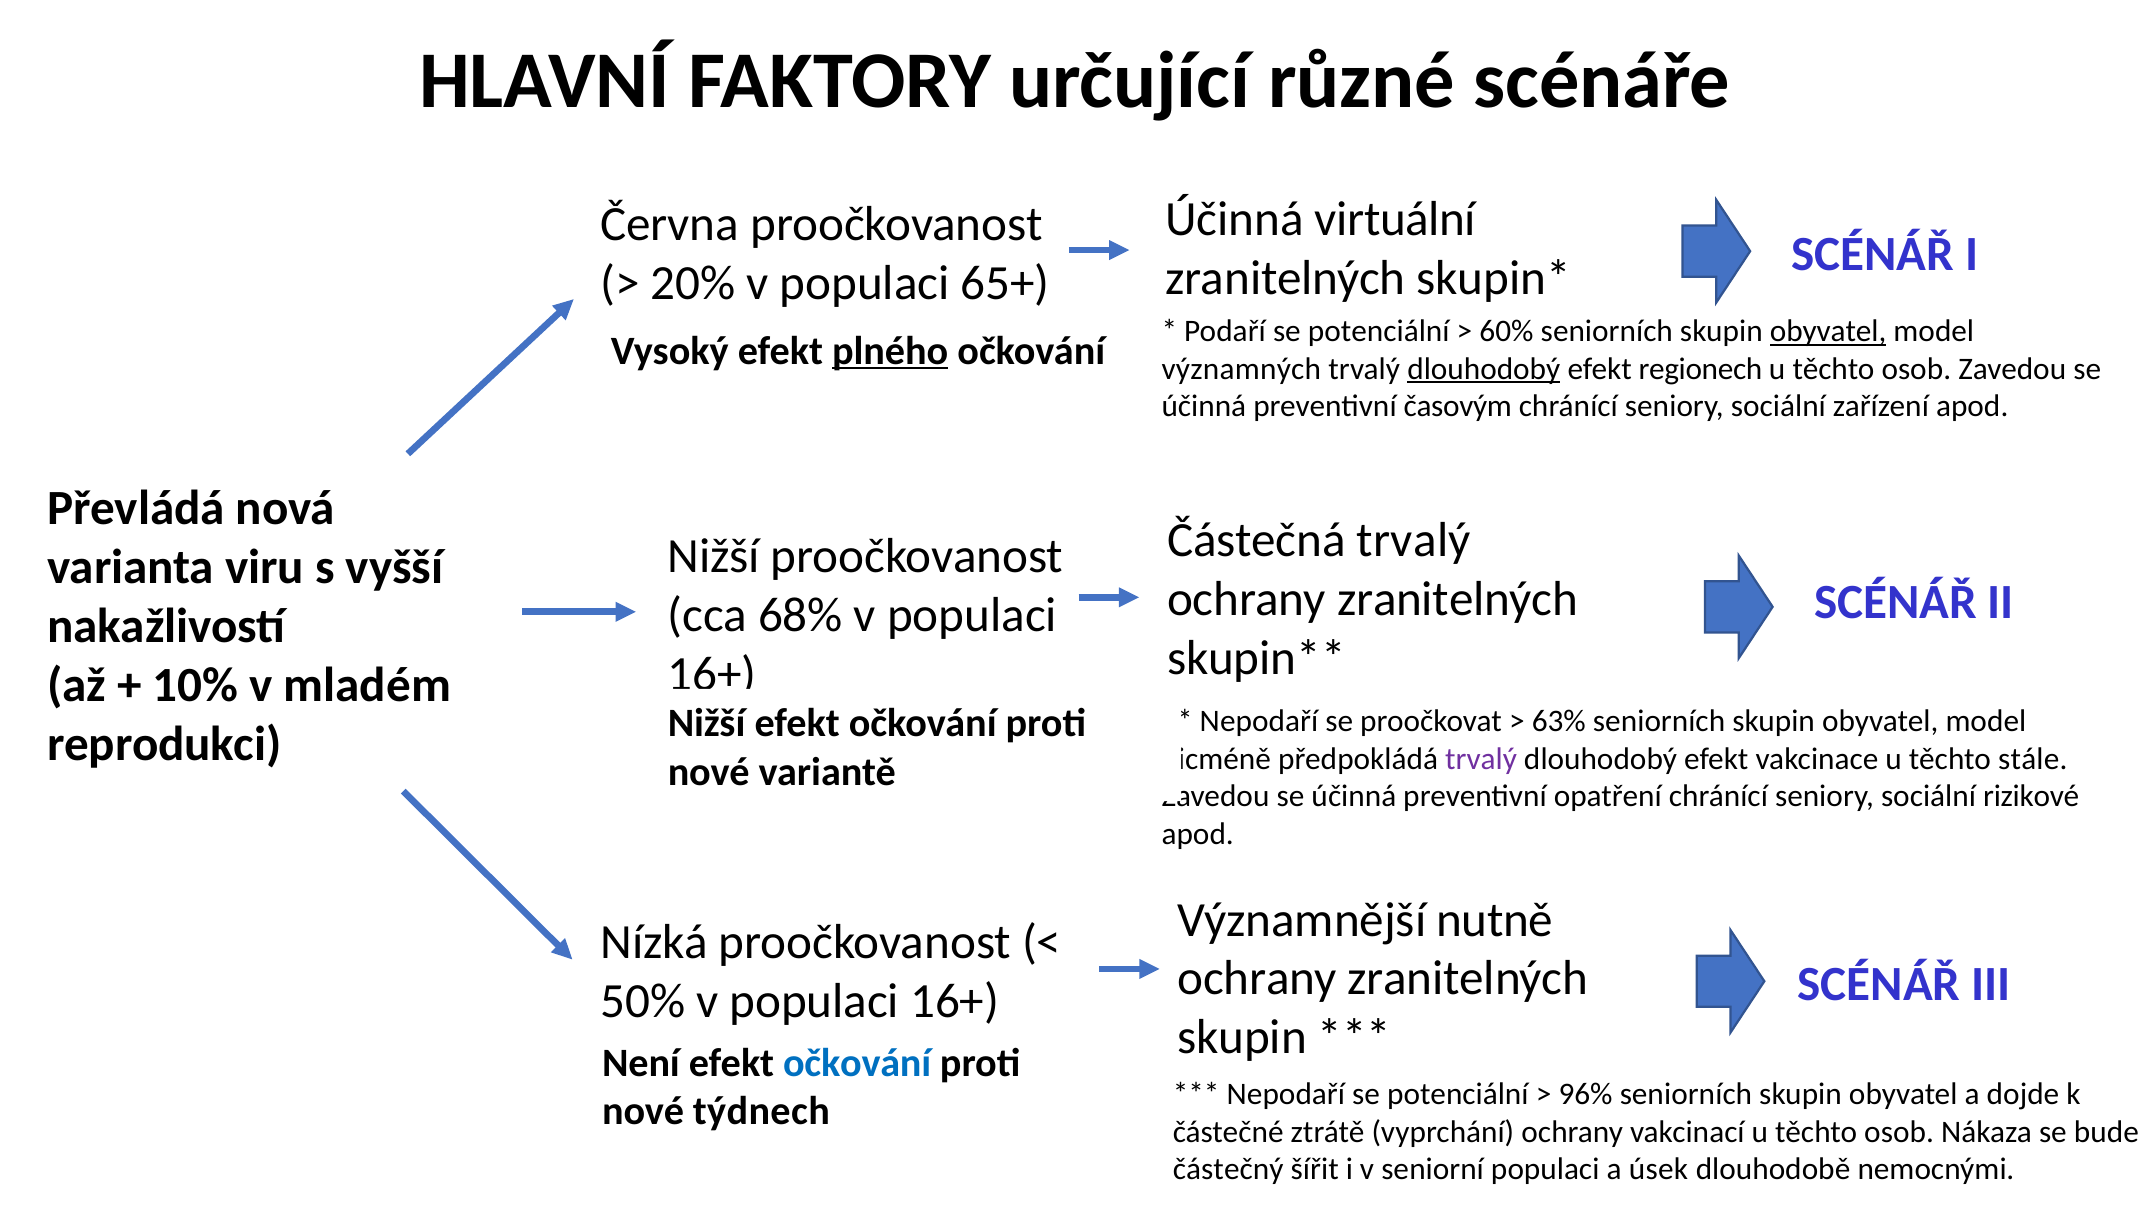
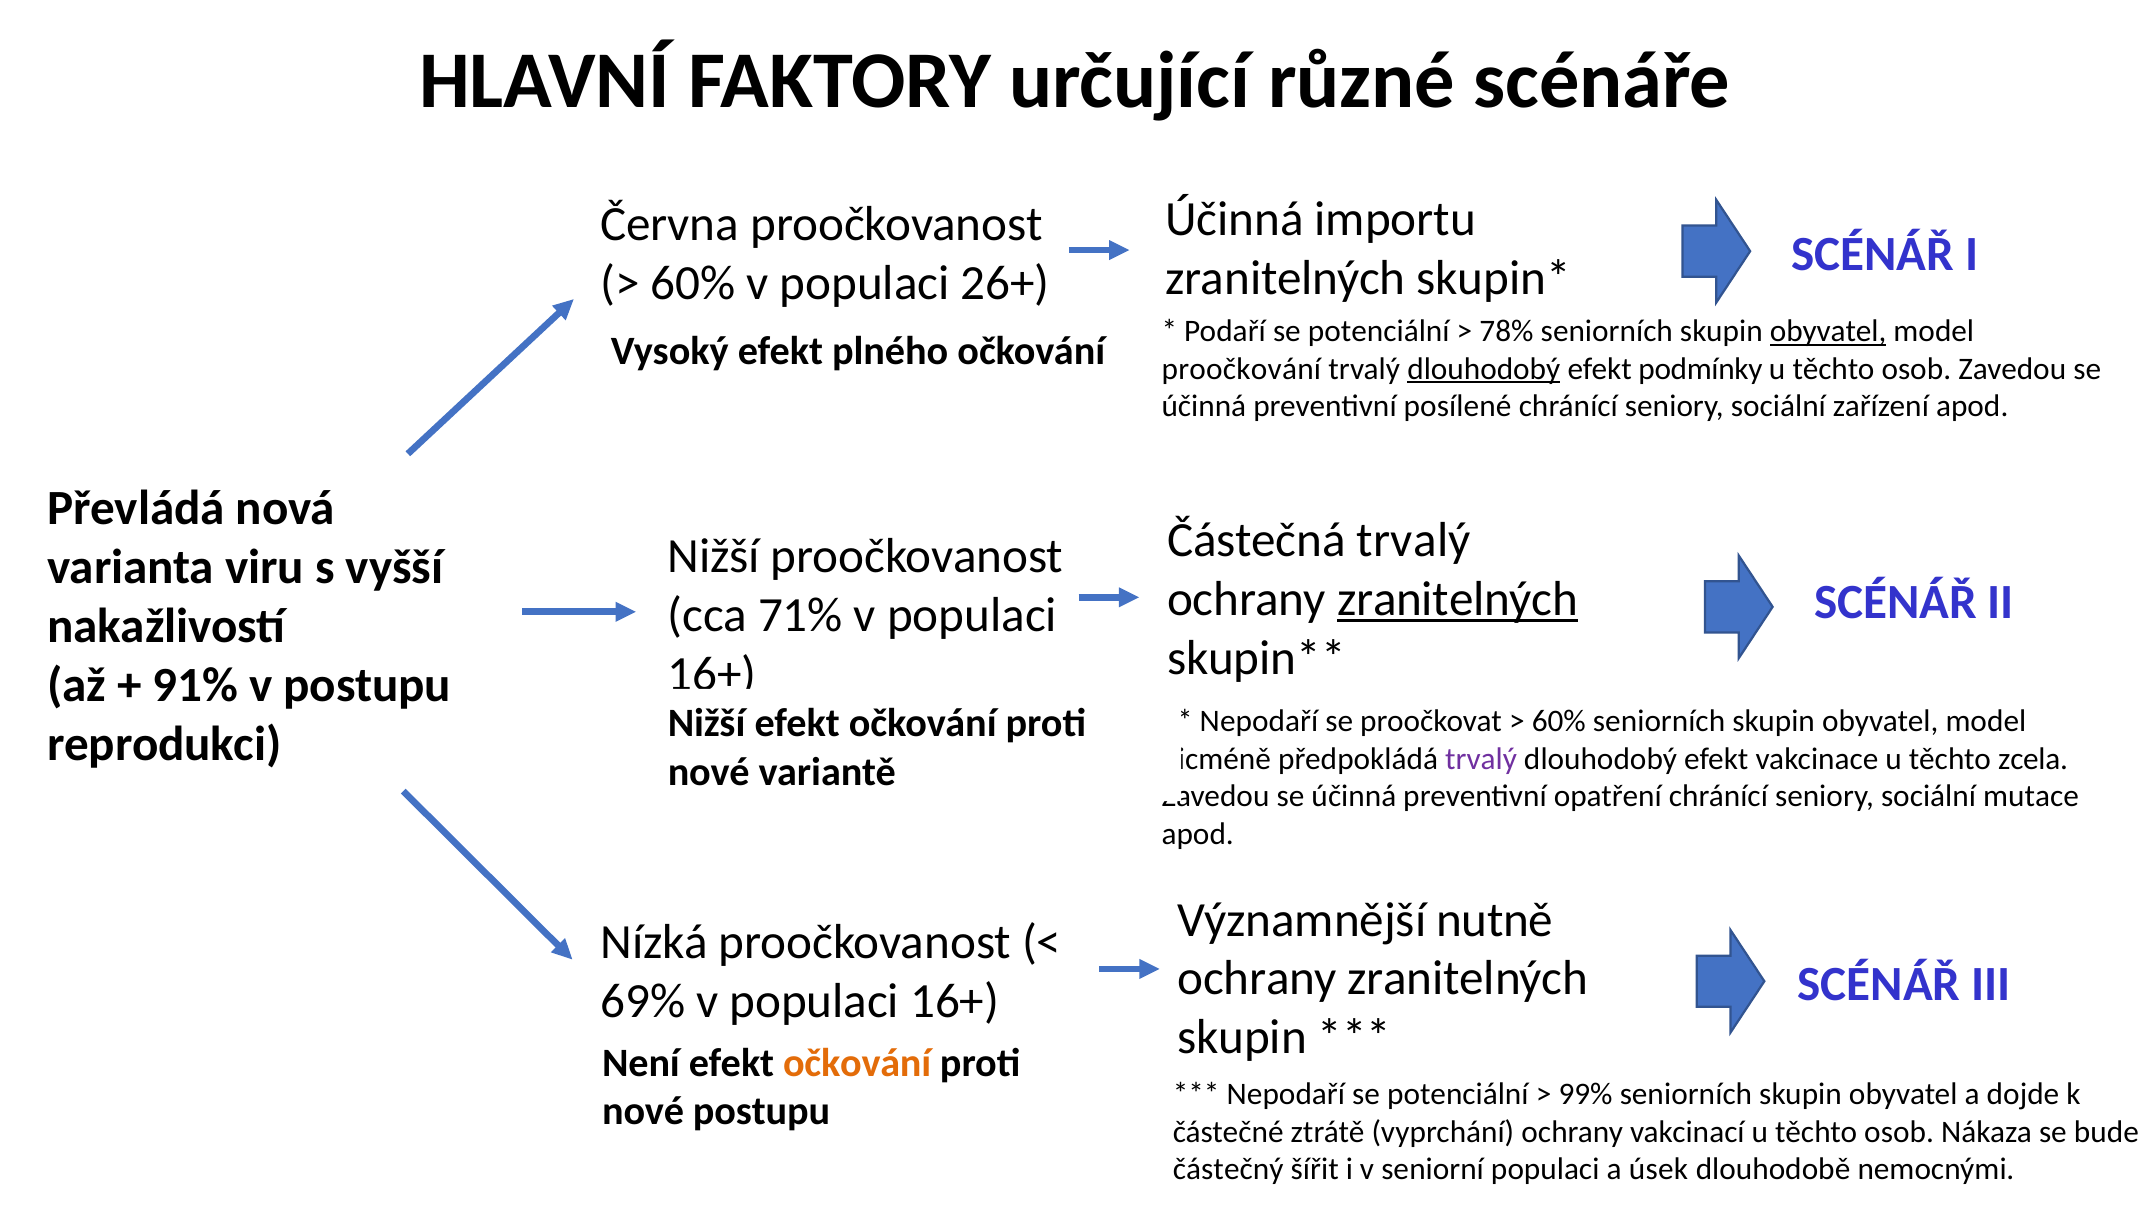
virtuální: virtuální -> importu
20% at (693, 283): 20% -> 60%
65+: 65+ -> 26+
60%: 60% -> 78%
plného underline: present -> none
významných: významných -> proočkování
regionech: regionech -> podmínky
časovým: časovým -> posílené
zranitelných at (1458, 599) underline: none -> present
68%: 68% -> 71%
10%: 10% -> 91%
v mladém: mladém -> postupu
63% at (1559, 721): 63% -> 60%
stále: stále -> zcela
rizikové: rizikové -> mutace
50%: 50% -> 69%
očkování at (857, 1062) colour: blue -> orange
96%: 96% -> 99%
nové týdnech: týdnech -> postupu
